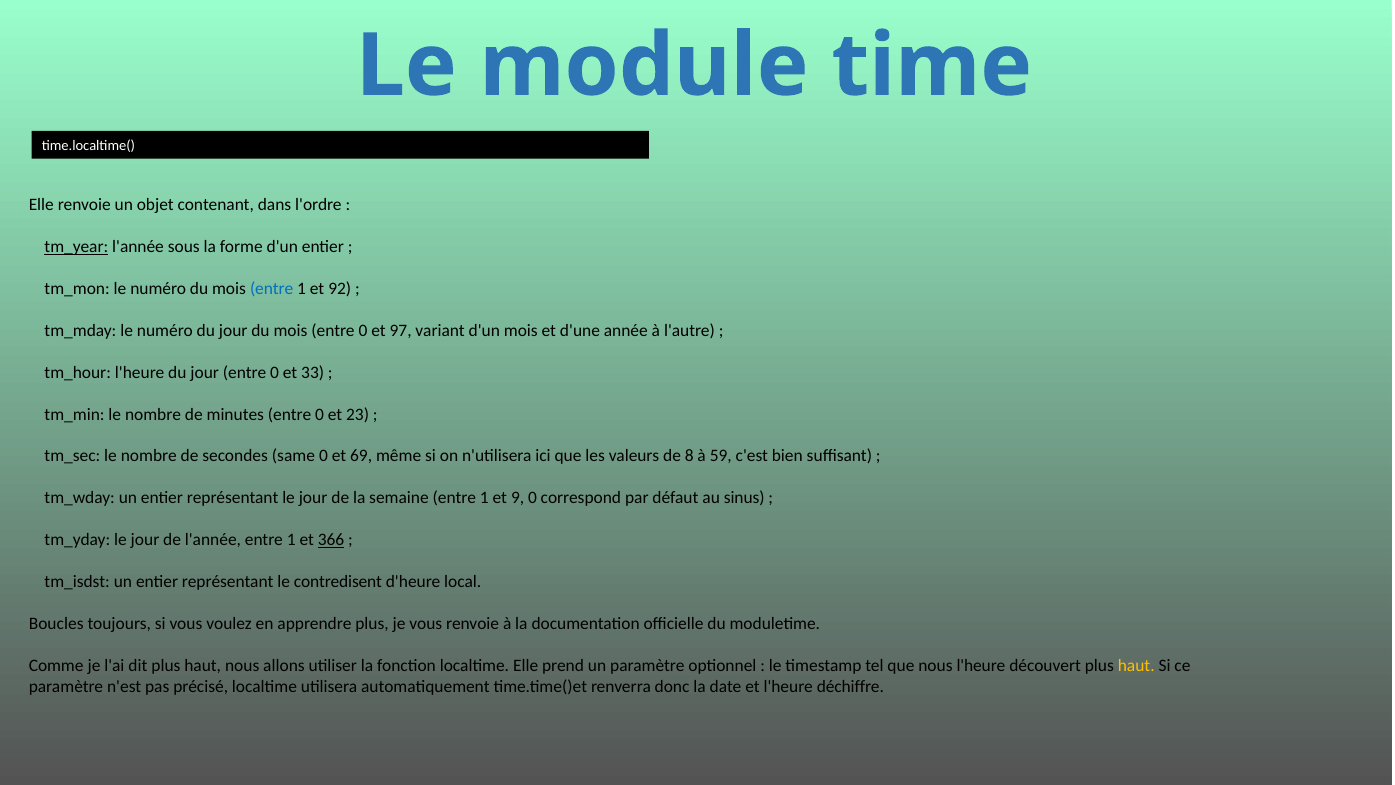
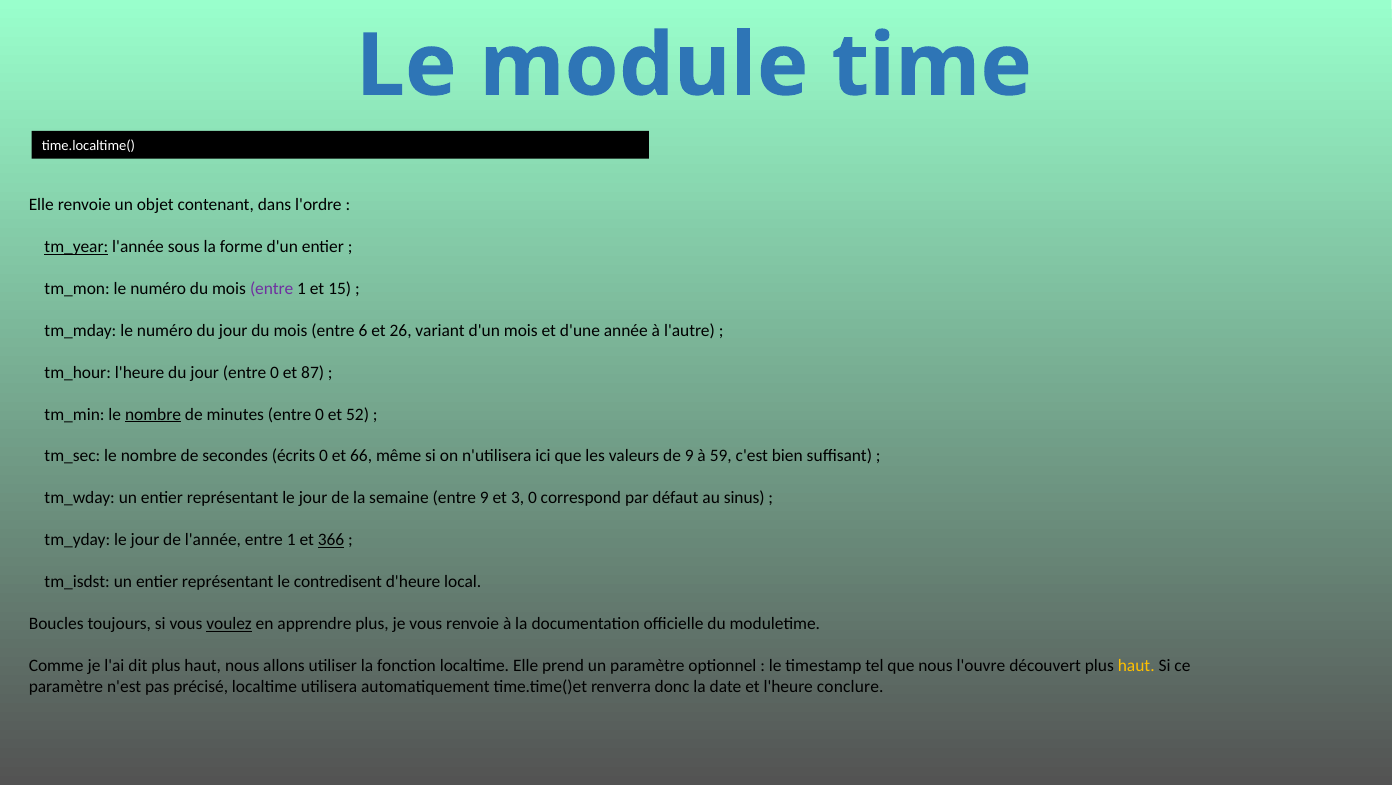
entre at (272, 289) colour: blue -> purple
92: 92 -> 15
mois entre 0: 0 -> 6
97: 97 -> 26
33: 33 -> 87
nombre at (153, 414) underline: none -> present
23: 23 -> 52
same: same -> écrits
69: 69 -> 66
de 8: 8 -> 9
semaine entre 1: 1 -> 9
9: 9 -> 3
voulez underline: none -> present
nous l'heure: l'heure -> l'ouvre
déchiffre: déchiffre -> conclure
